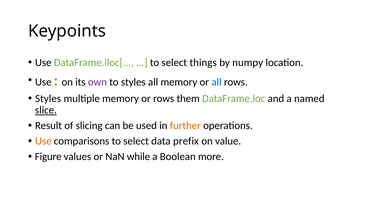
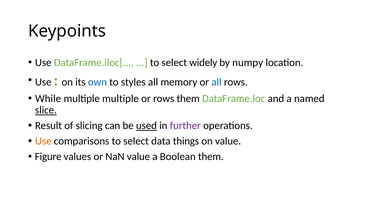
things: things -> widely
own colour: purple -> blue
Styles at (48, 98): Styles -> While
multiple memory: memory -> multiple
used underline: none -> present
further colour: orange -> purple
prefix: prefix -> things
NaN while: while -> value
Boolean more: more -> them
